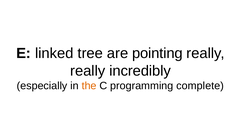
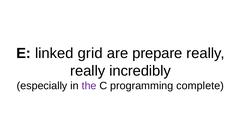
tree: tree -> grid
pointing: pointing -> prepare
the colour: orange -> purple
